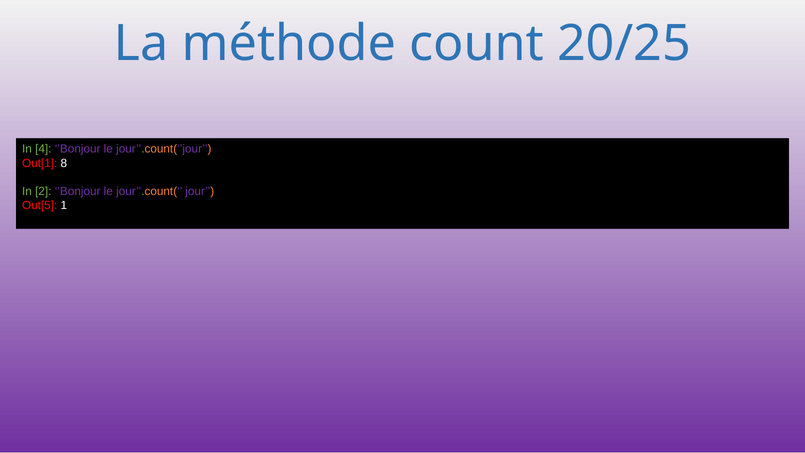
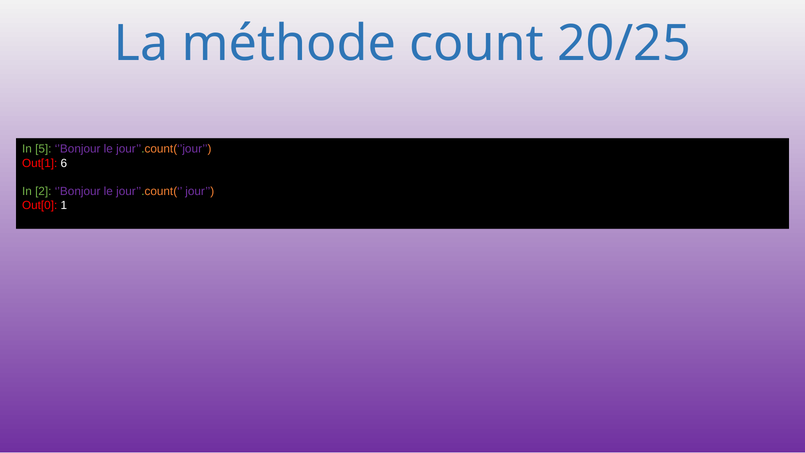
4: 4 -> 5
8: 8 -> 6
Out[5: Out[5 -> Out[0
